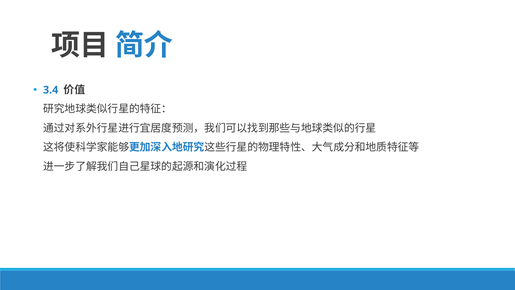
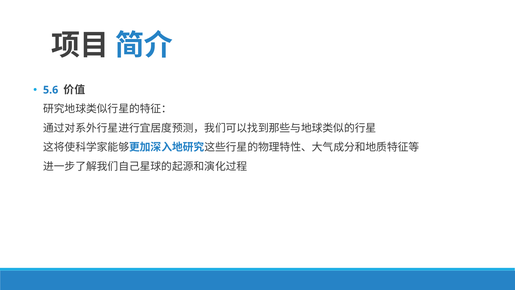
3.4: 3.4 -> 5.6
